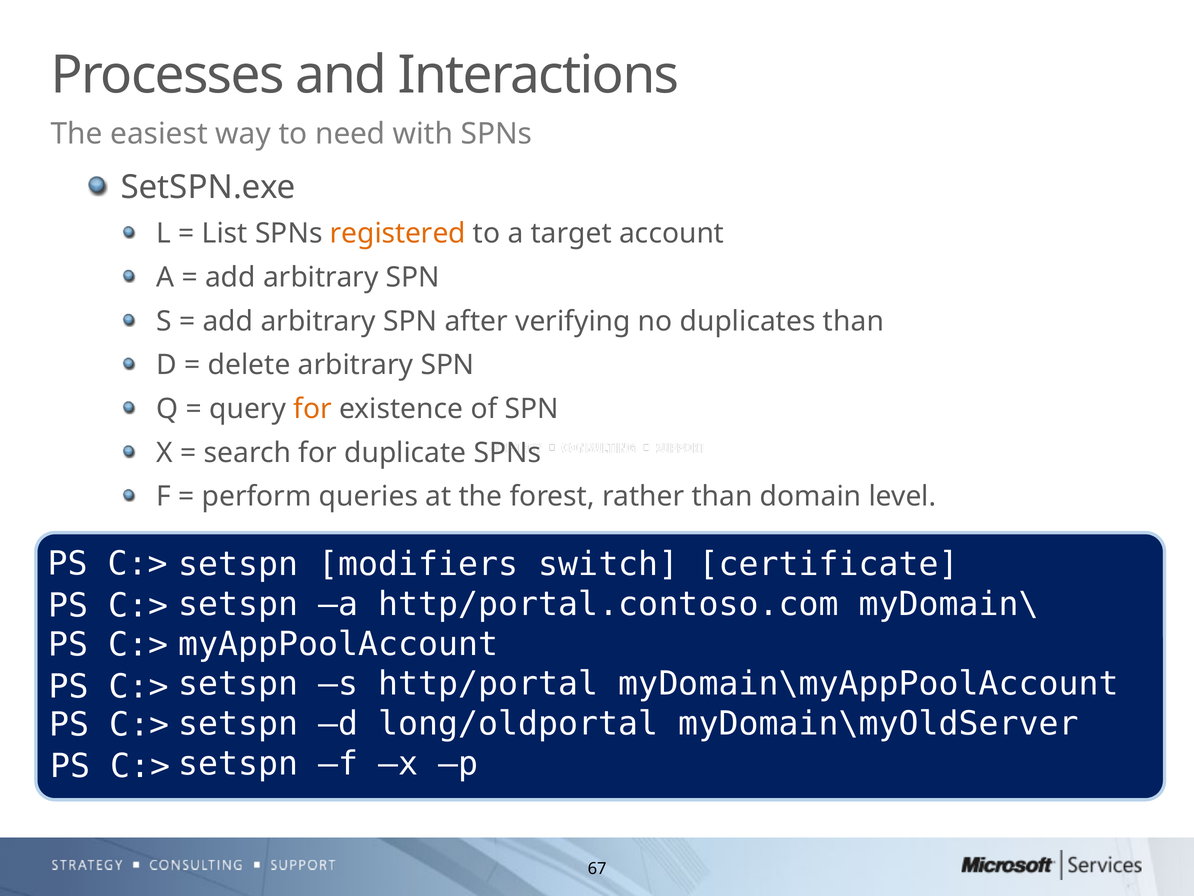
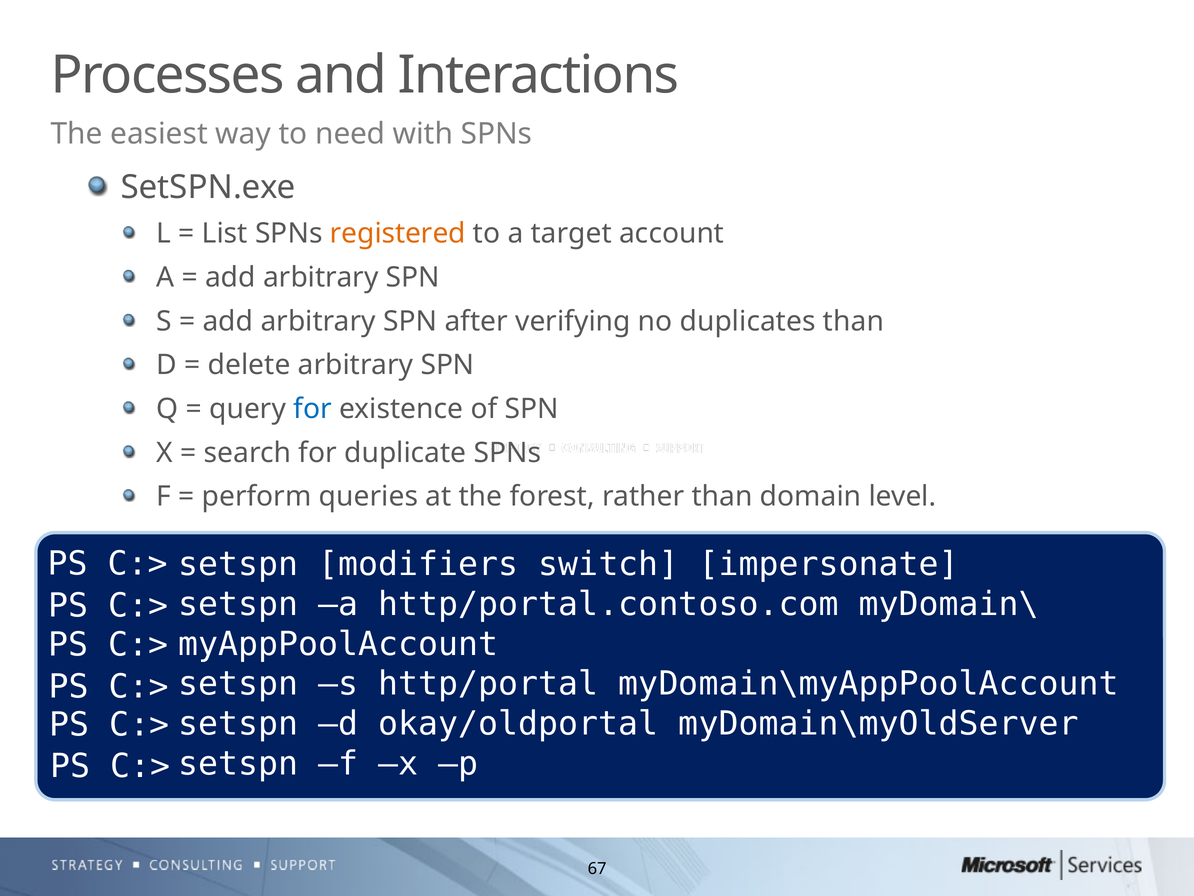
for at (313, 409) colour: orange -> blue
certificate: certificate -> impersonate
long/oldportal: long/oldportal -> okay/oldportal
